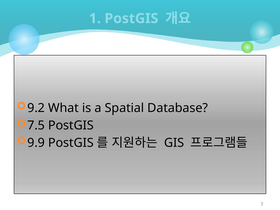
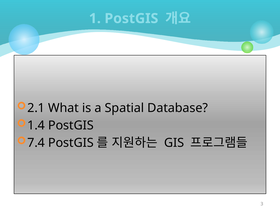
9.2: 9.2 -> 2.1
7.5: 7.5 -> 1.4
9.9: 9.9 -> 7.4
